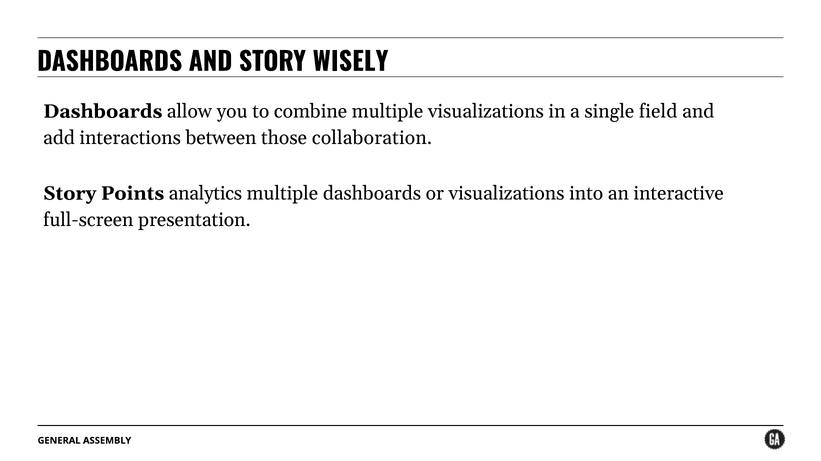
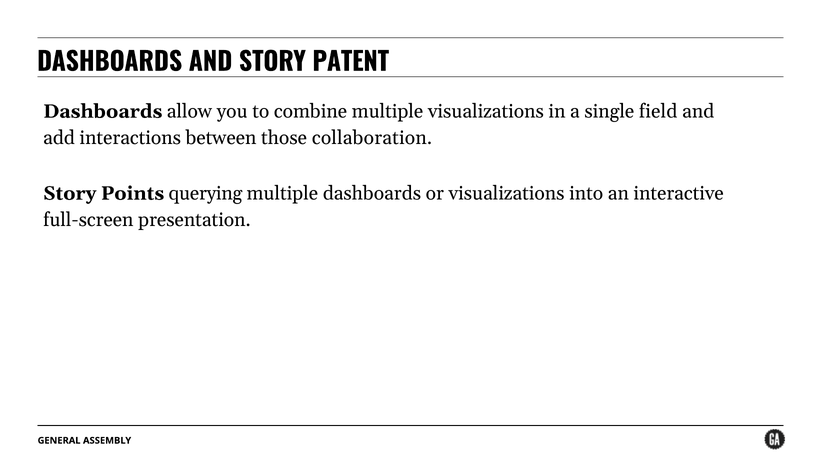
WISELY: WISELY -> PATENT
analytics: analytics -> querying
